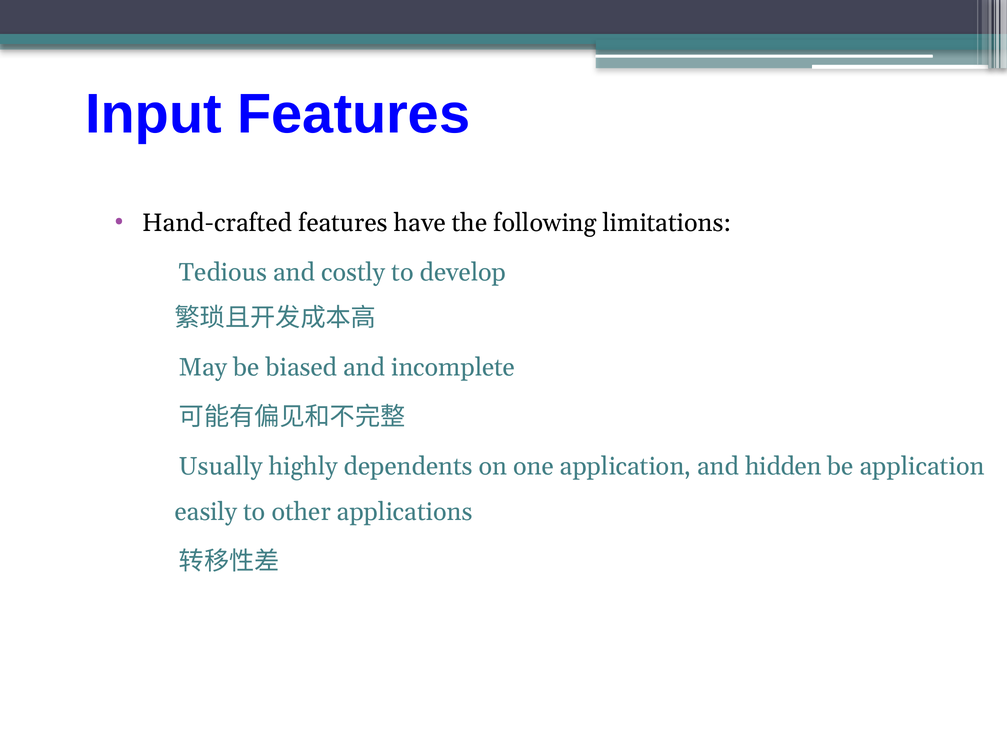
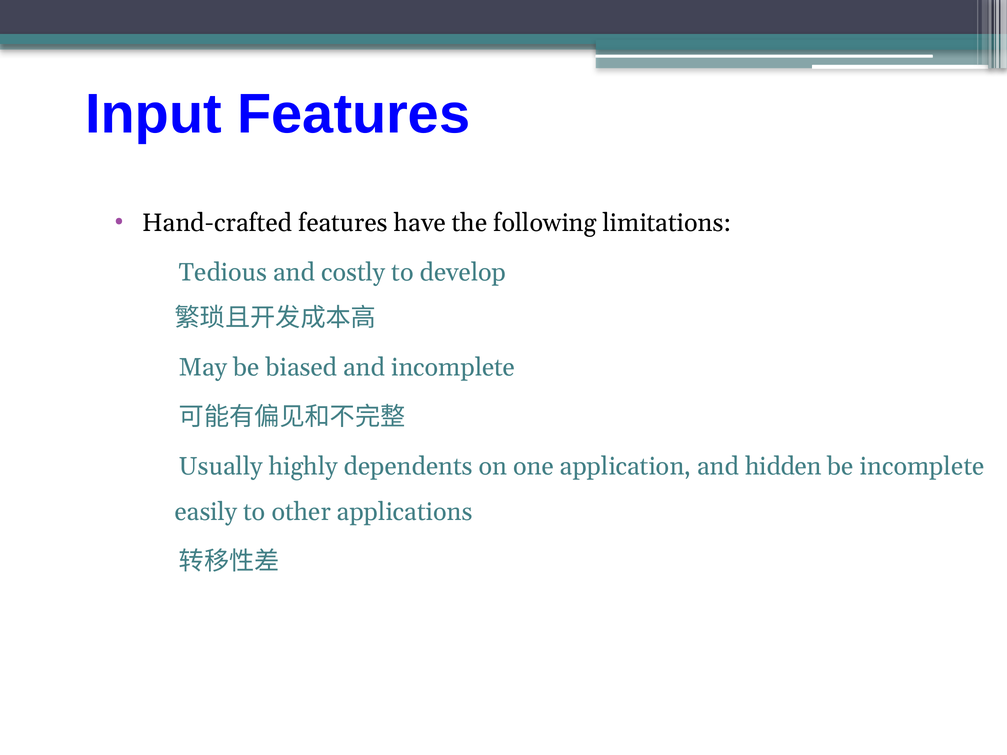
be application: application -> incomplete
